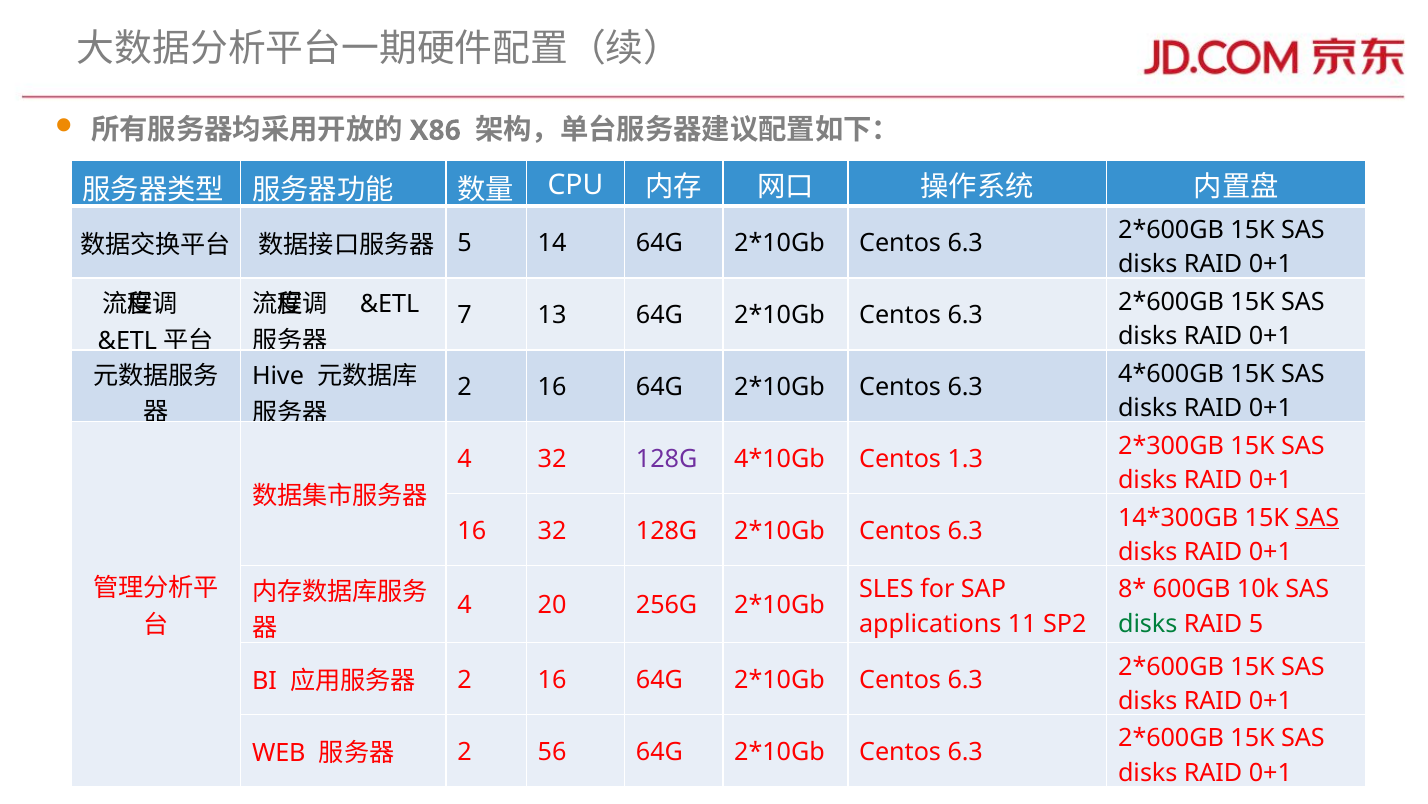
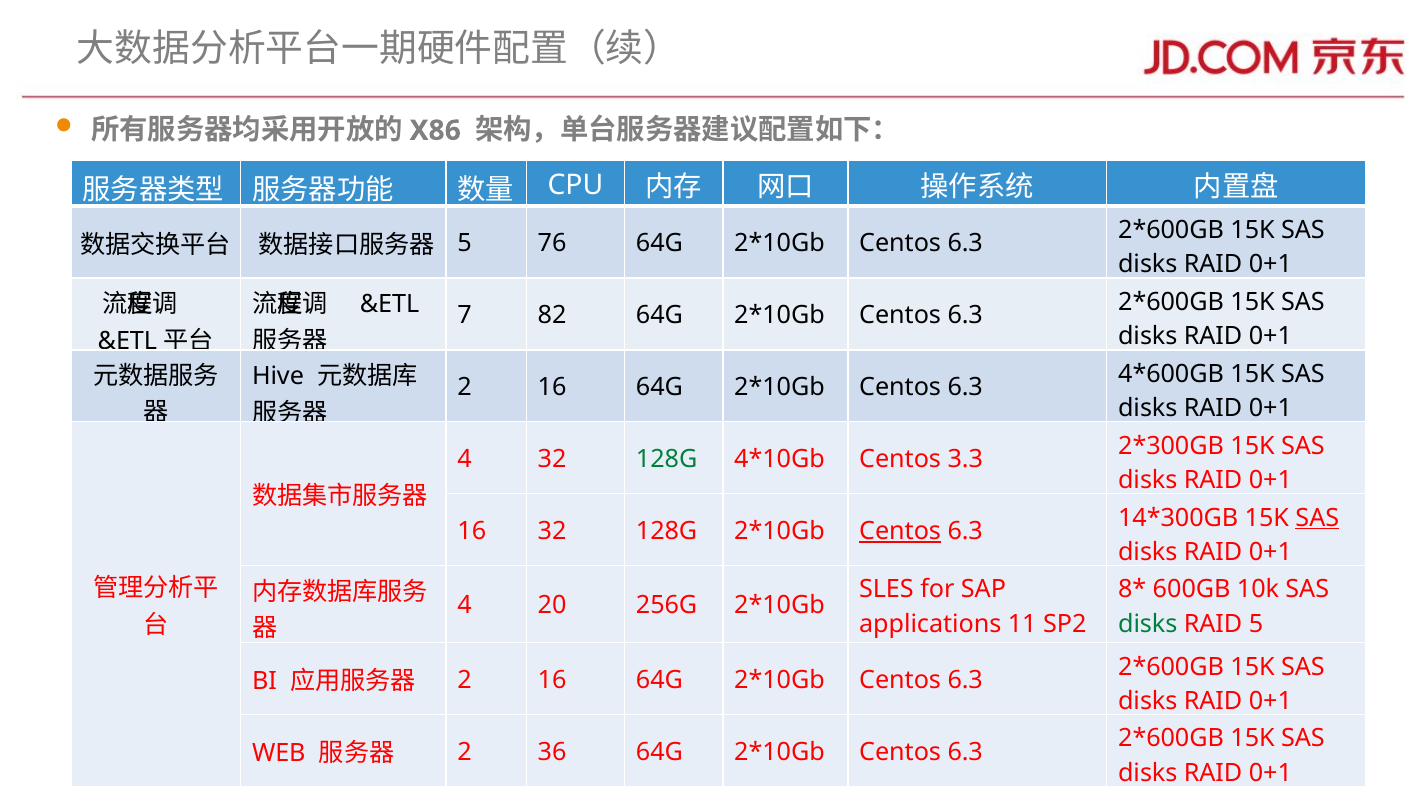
14: 14 -> 76
13: 13 -> 82
128G at (667, 459) colour: purple -> green
1.3: 1.3 -> 3.3
Centos at (900, 531) underline: none -> present
56: 56 -> 36
